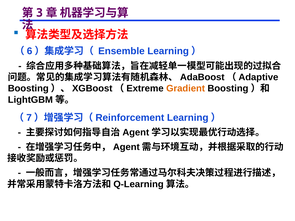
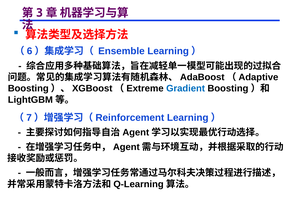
Gradient colour: orange -> blue
